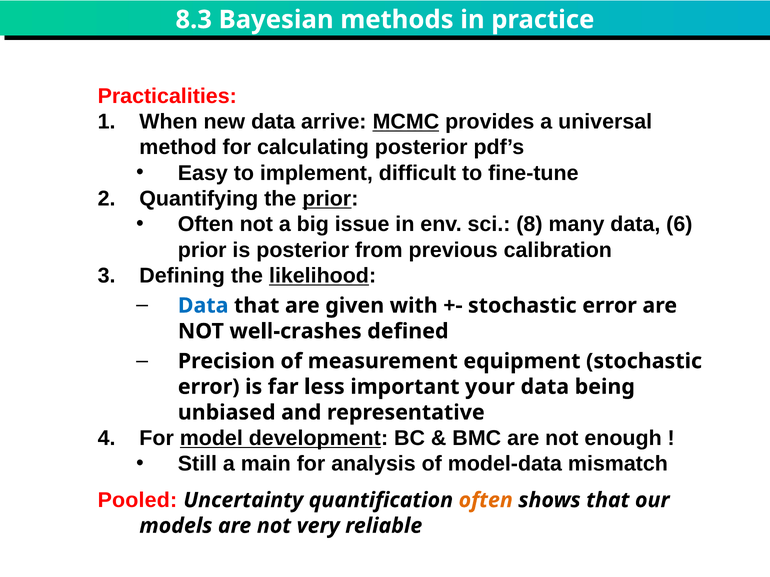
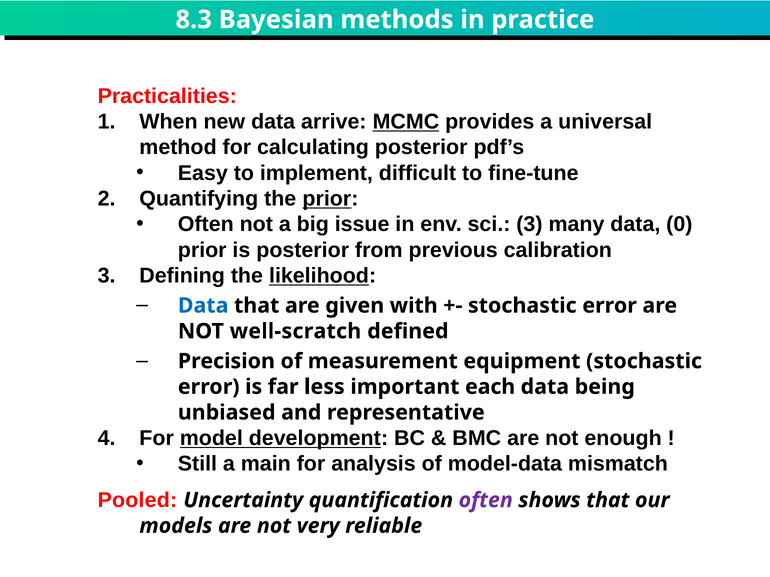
sci 8: 8 -> 3
6: 6 -> 0
well-crashes: well-crashes -> well-scratch
your: your -> each
often at (486, 501) colour: orange -> purple
